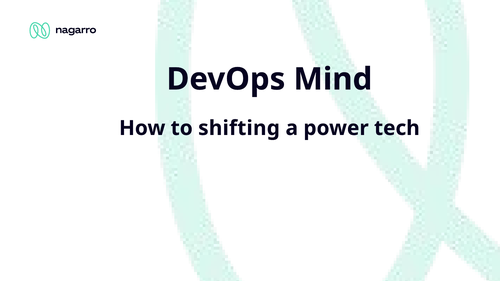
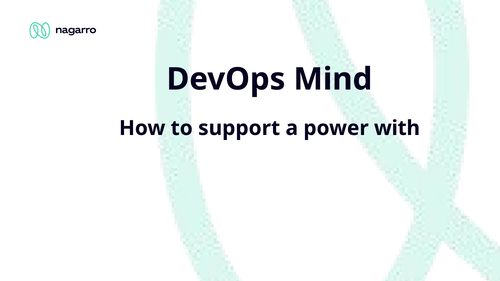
shifting: shifting -> support
tech: tech -> with
